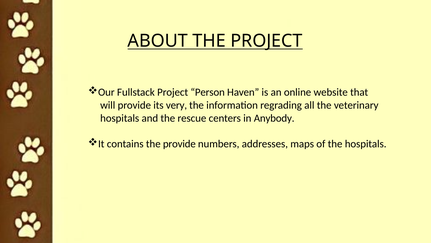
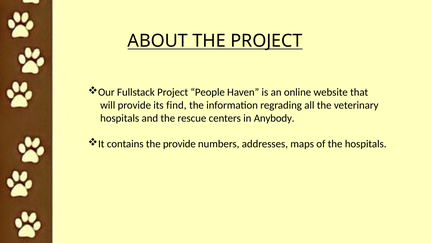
Person: Person -> People
very: very -> find
